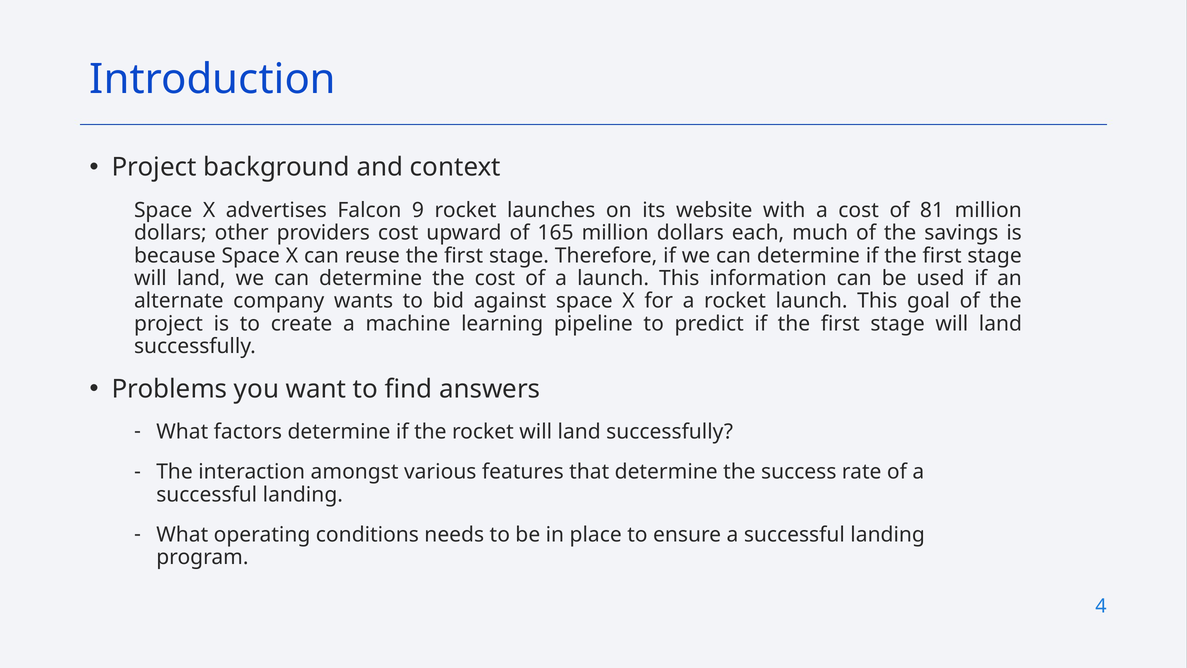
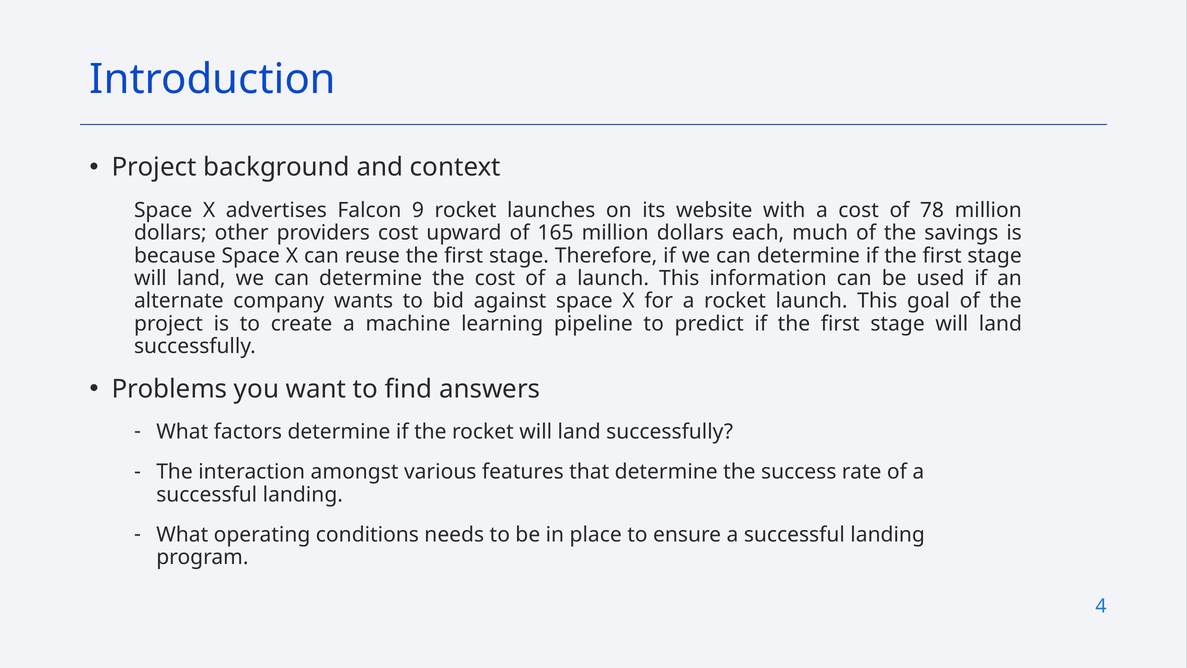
81: 81 -> 78
